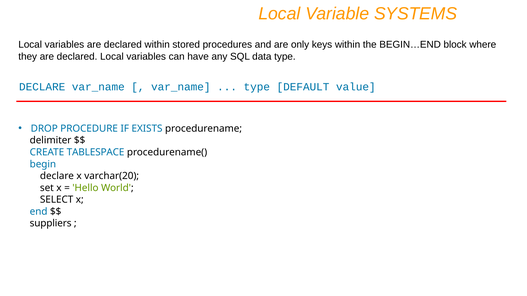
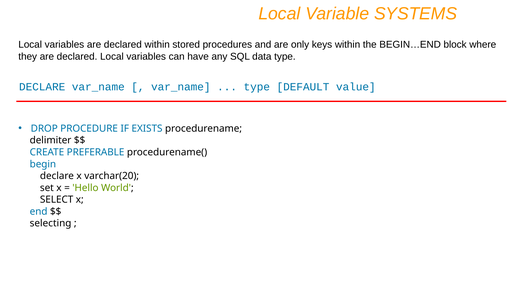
TABLESPACE: TABLESPACE -> PREFERABLE
suppliers: suppliers -> selecting
